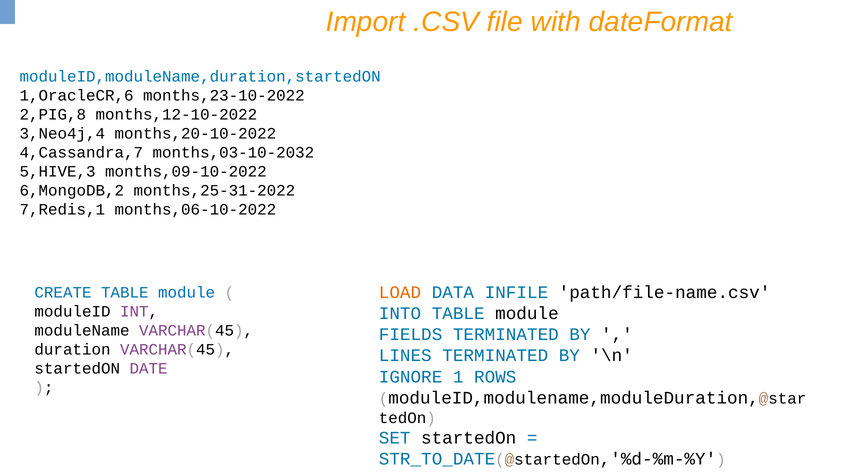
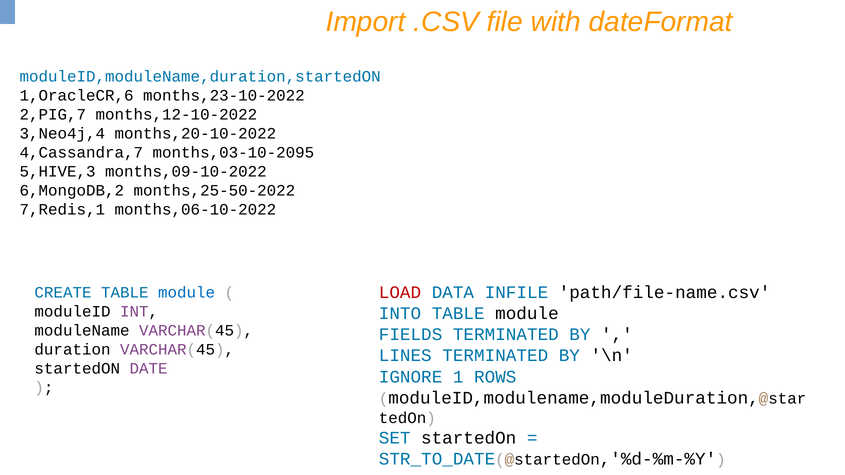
2,PIG,8: 2,PIG,8 -> 2,PIG,7
months,03-10-2032: months,03-10-2032 -> months,03-10-2095
months,25-31-2022: months,25-31-2022 -> months,25-50-2022
LOAD colour: orange -> red
